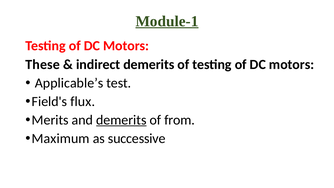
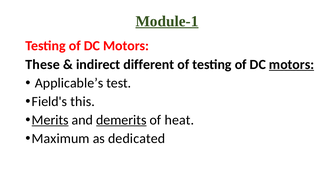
indirect demerits: demerits -> different
motors at (292, 64) underline: none -> present
flux: flux -> this
Merits underline: none -> present
from: from -> heat
successive: successive -> dedicated
